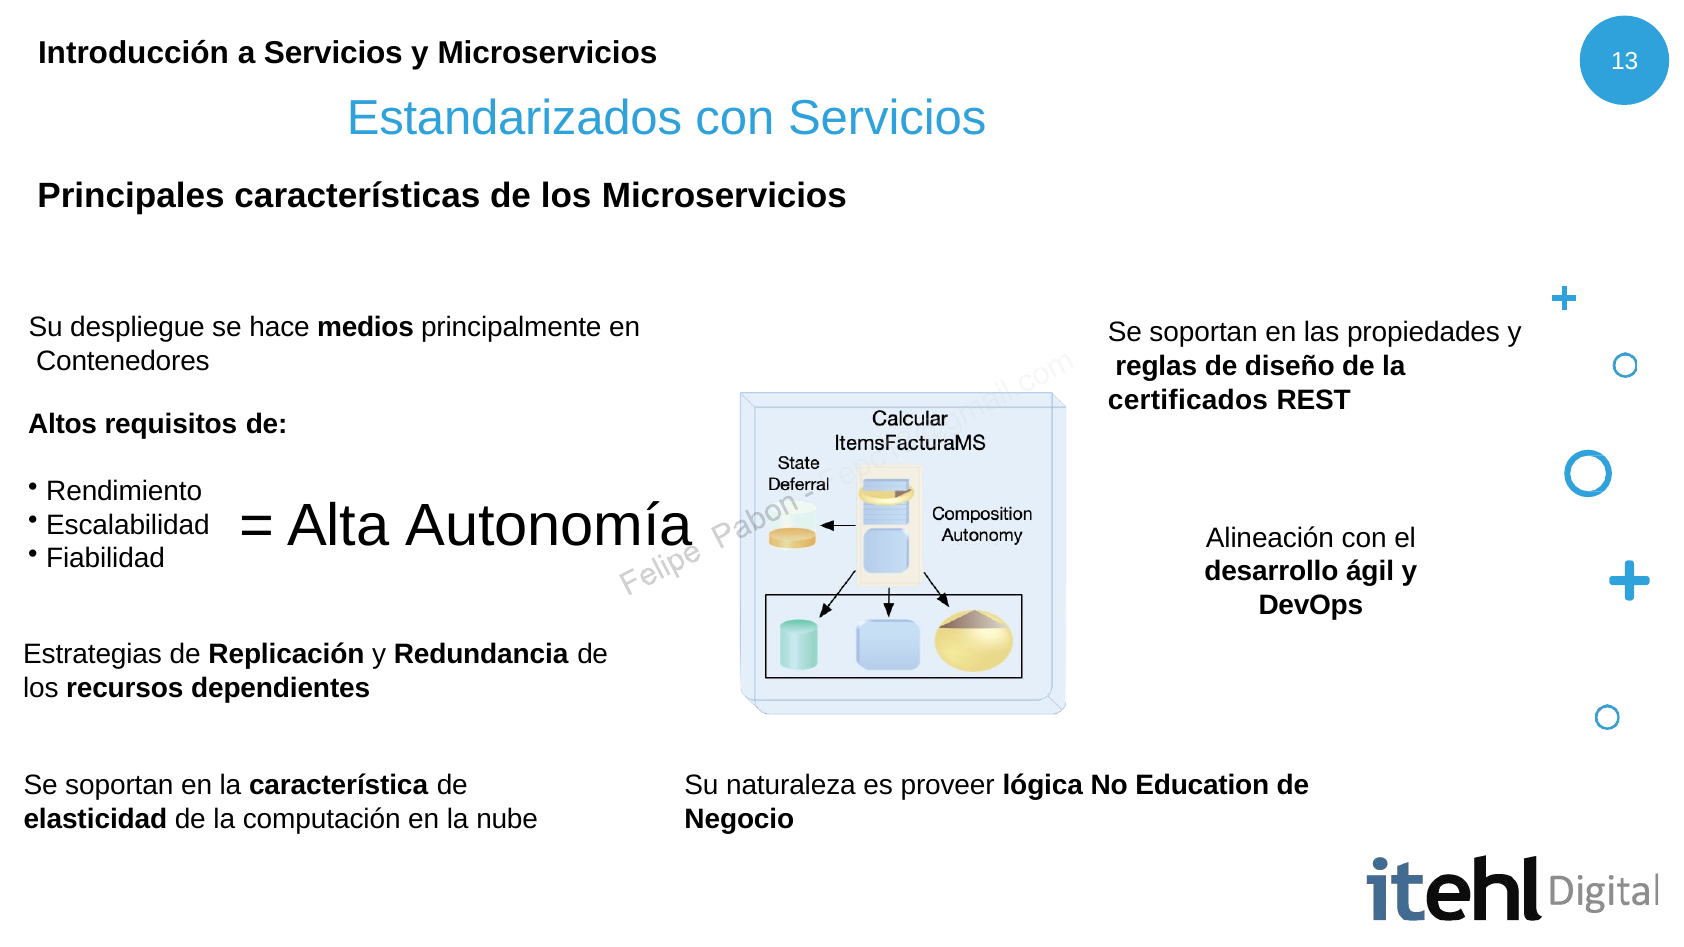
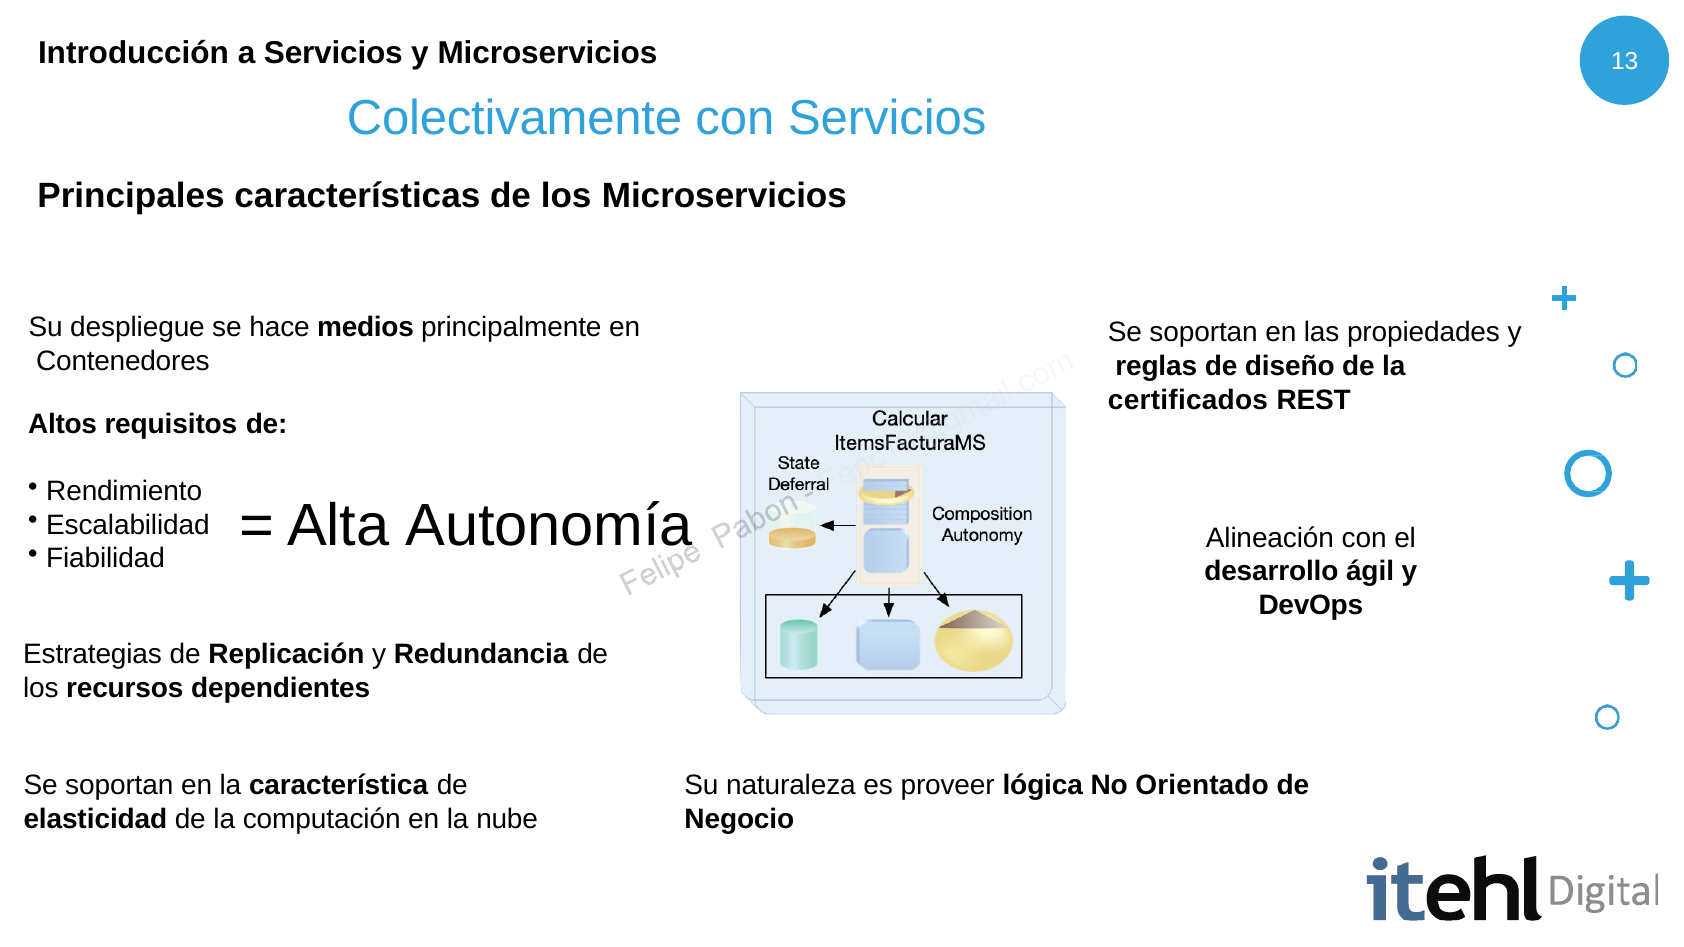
Estandarizados: Estandarizados -> Colectivamente
Education: Education -> Orientado
